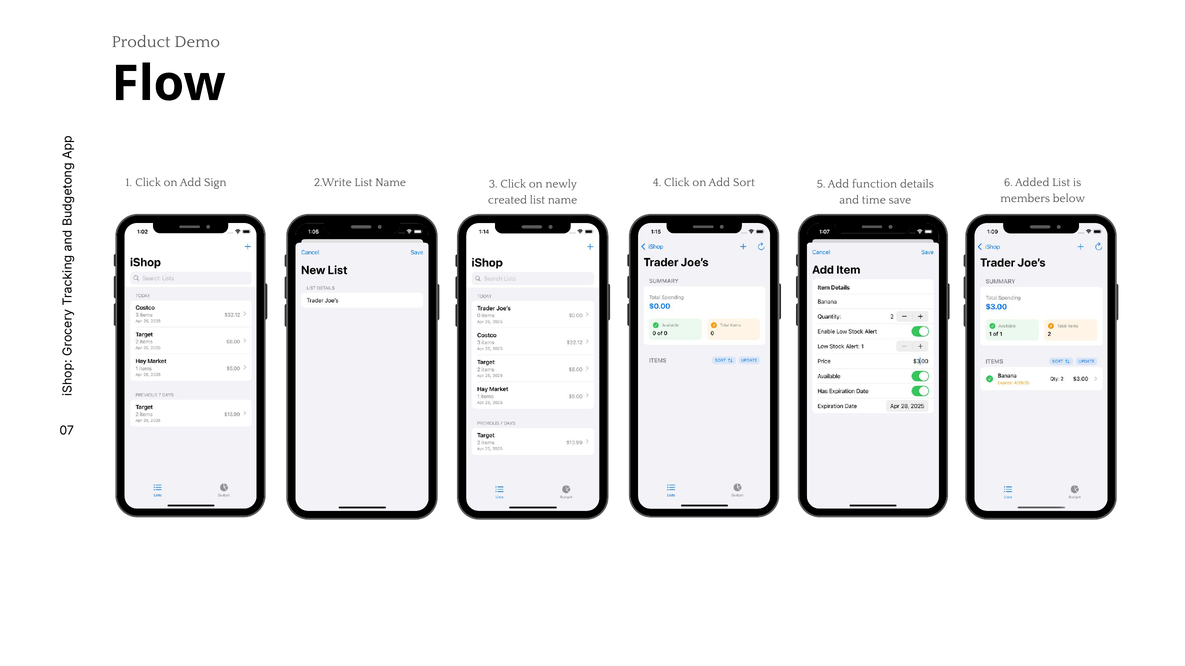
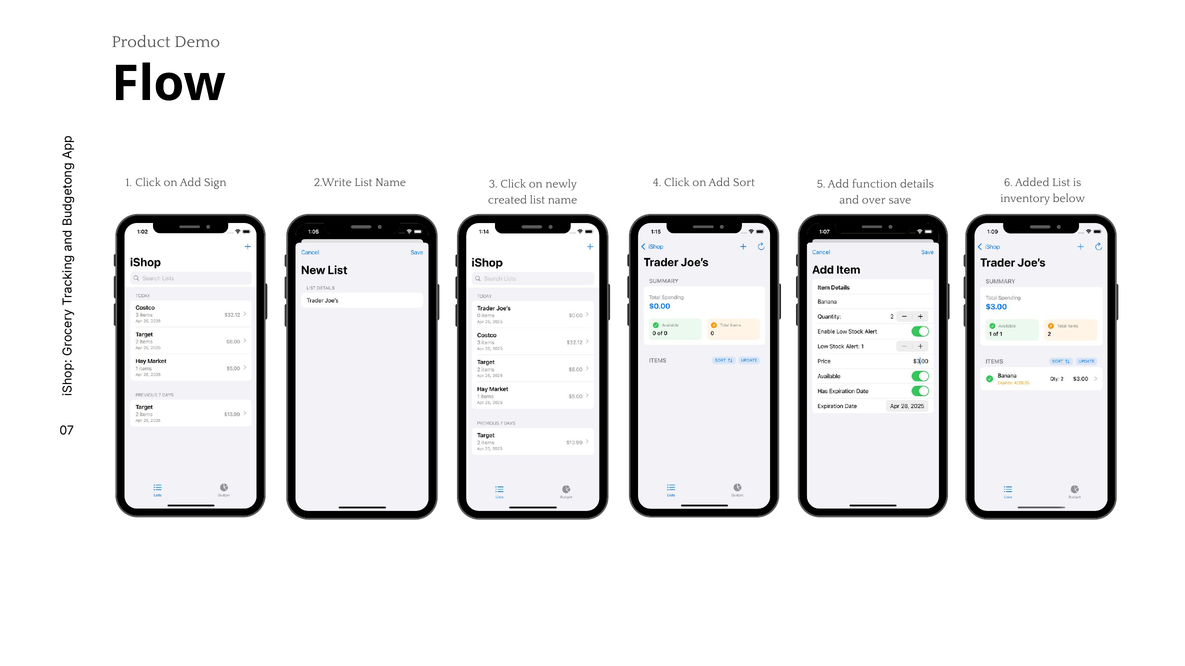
members: members -> inventory
time: time -> over
